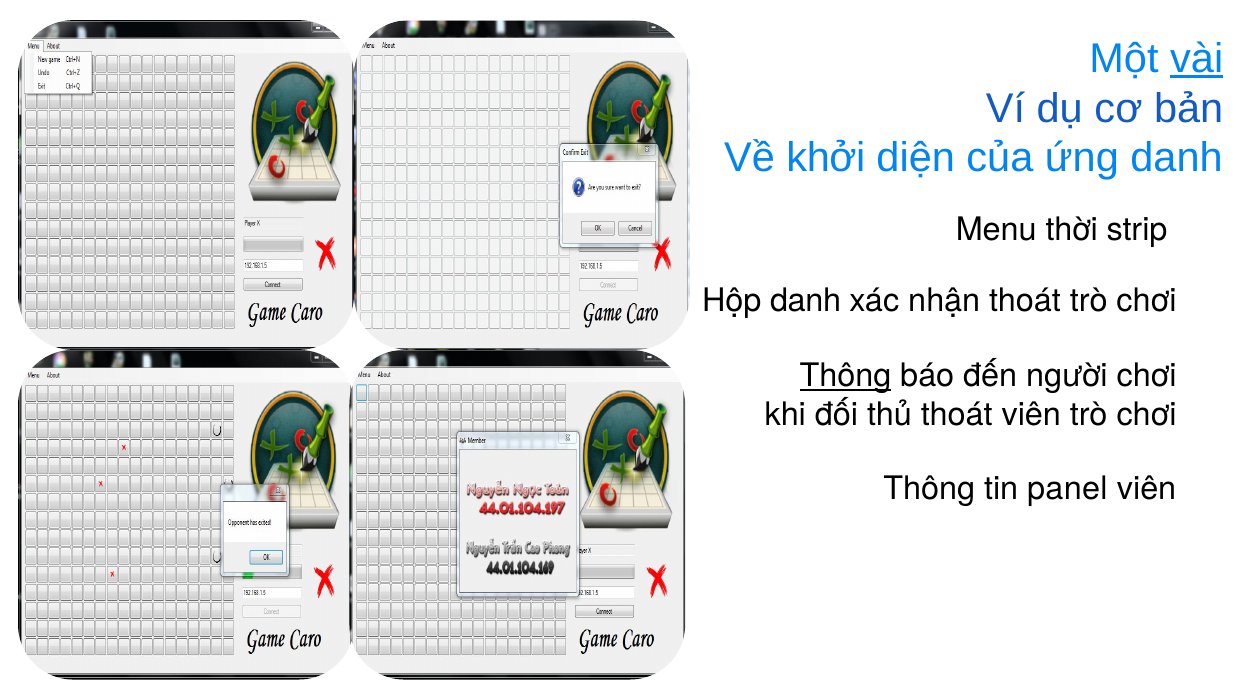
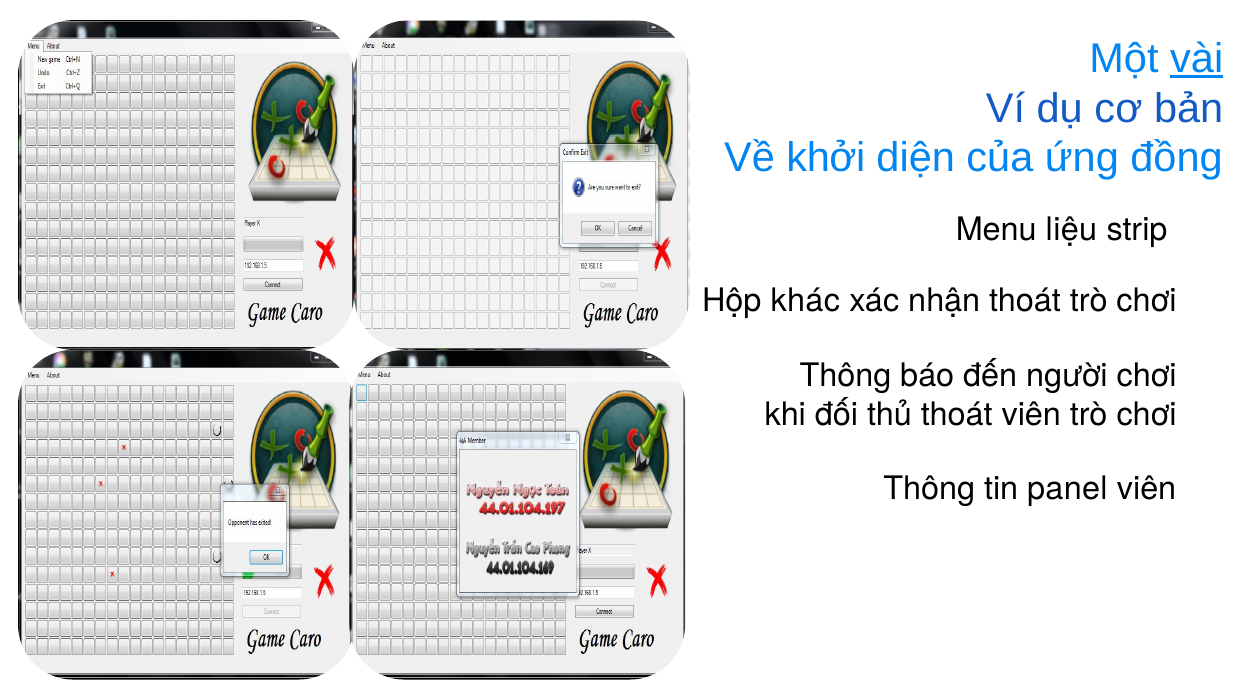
ứng danh: danh -> đồng
thời: thời -> liệu
Hộp danh: danh -> khác
Thông at (846, 376) underline: present -> none
